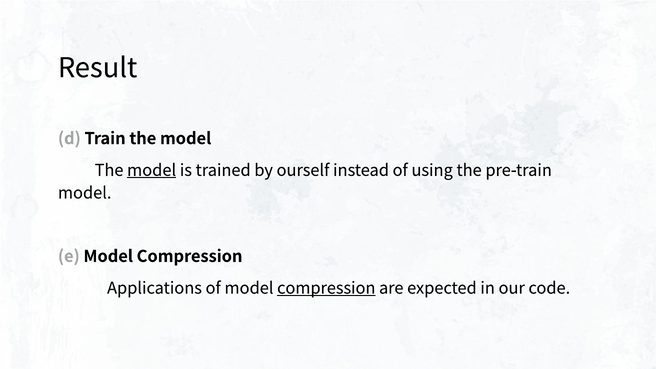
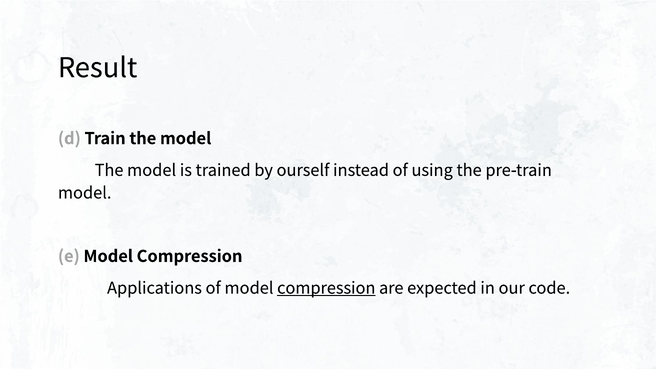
model at (152, 170) underline: present -> none
